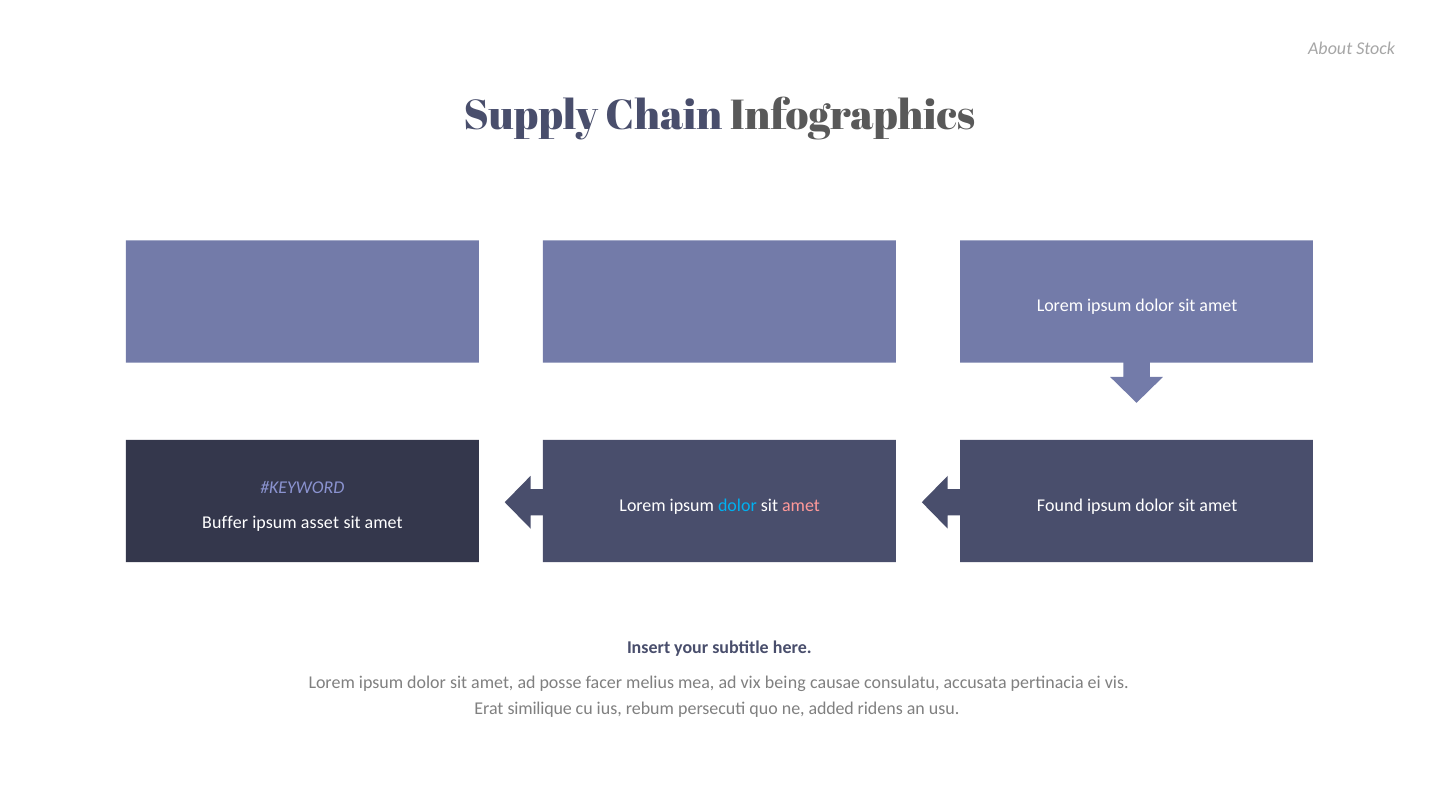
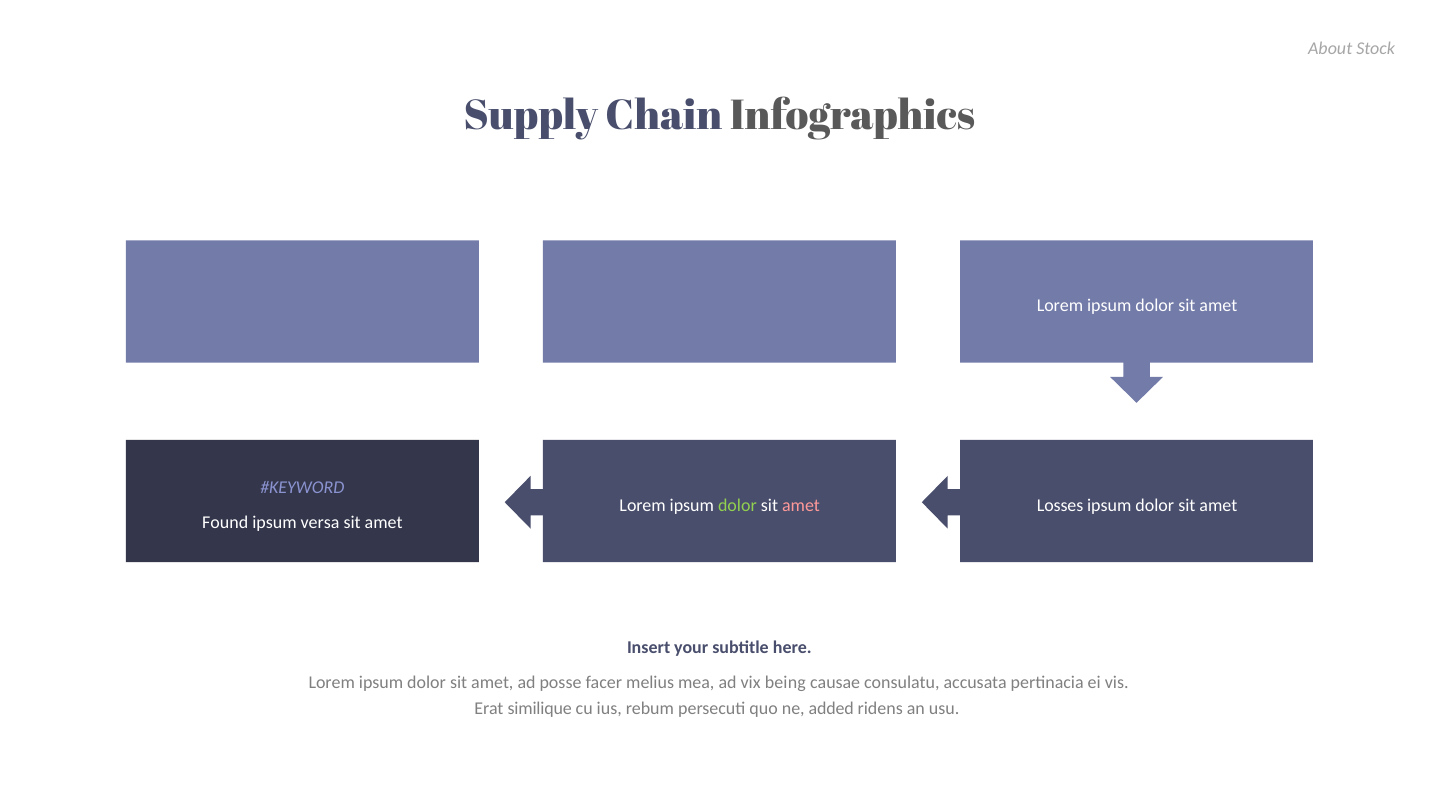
dolor at (737, 506) colour: light blue -> light green
Found: Found -> Losses
Buffer: Buffer -> Found
asset: asset -> versa
